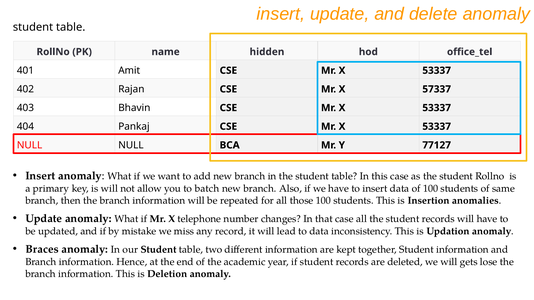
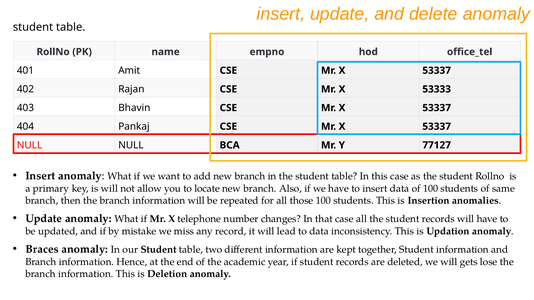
hidden: hidden -> empno
57337: 57337 -> 53333
batch: batch -> locate
